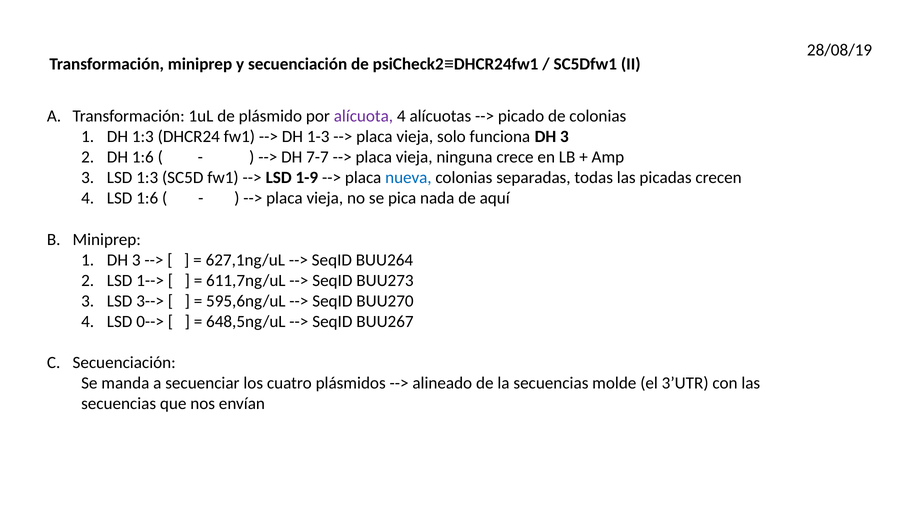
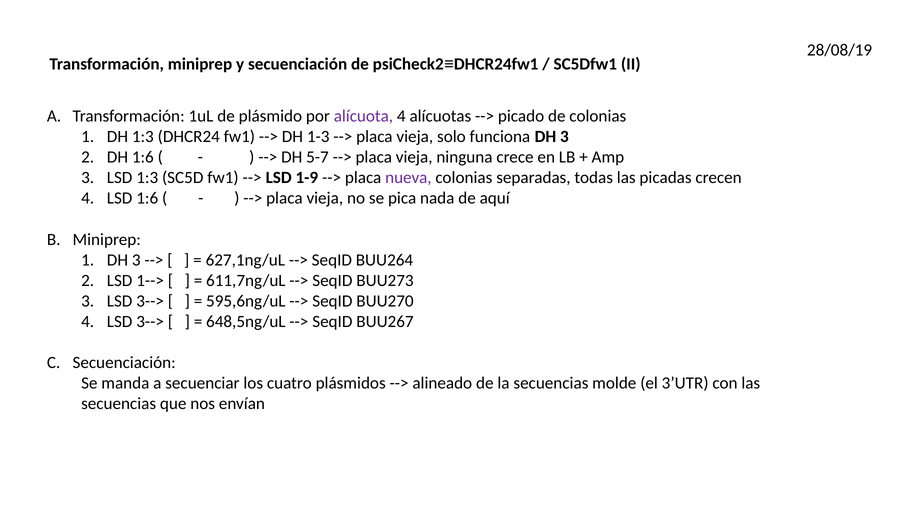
7-7: 7-7 -> 5-7
nueva colour: blue -> purple
4 LSD 0-->: 0--> -> 3-->
